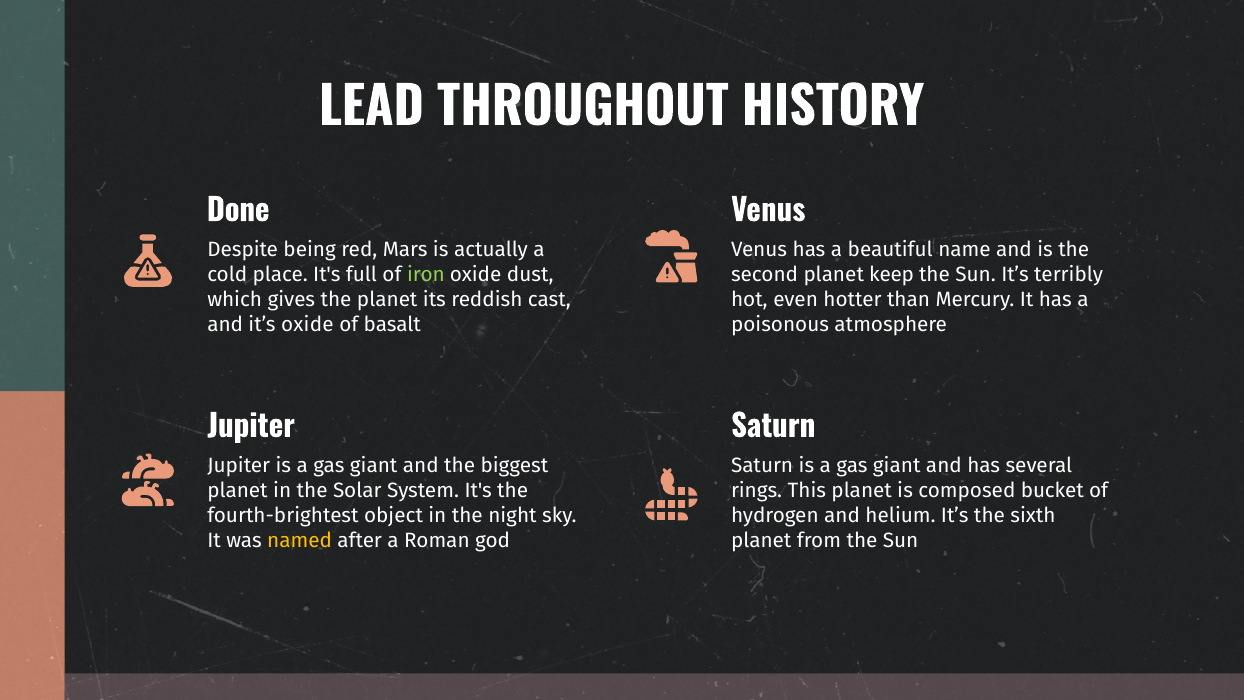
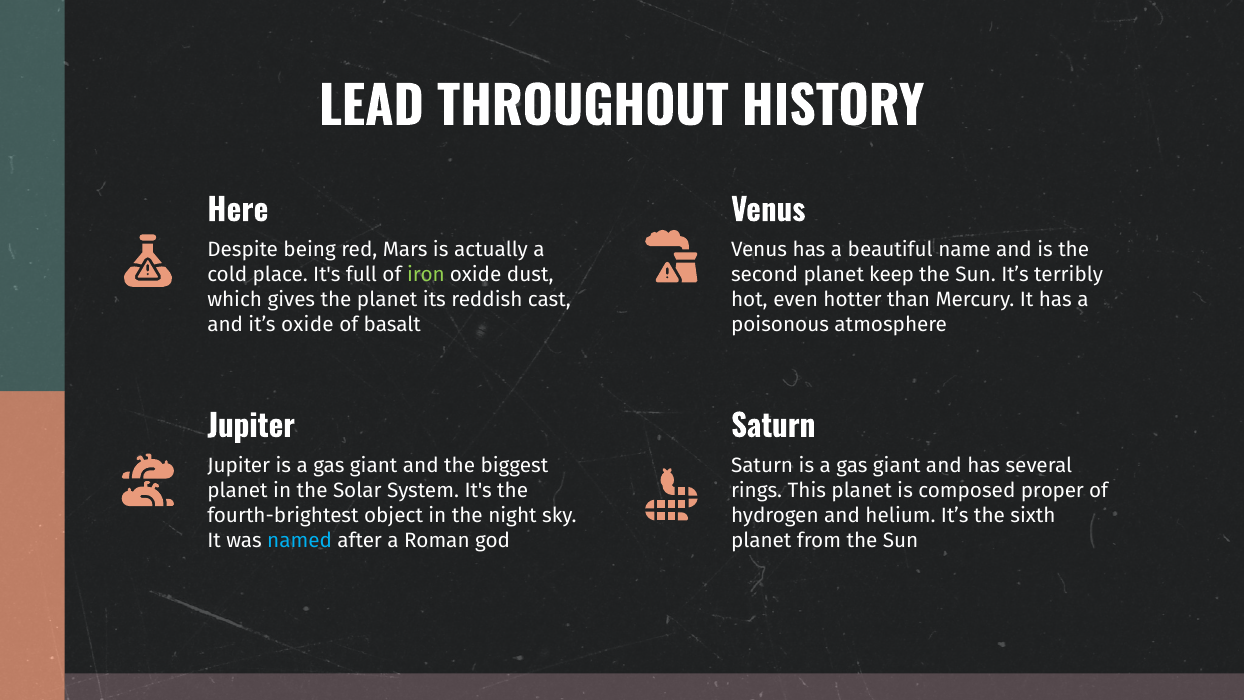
Done: Done -> Here
bucket: bucket -> proper
named colour: yellow -> light blue
